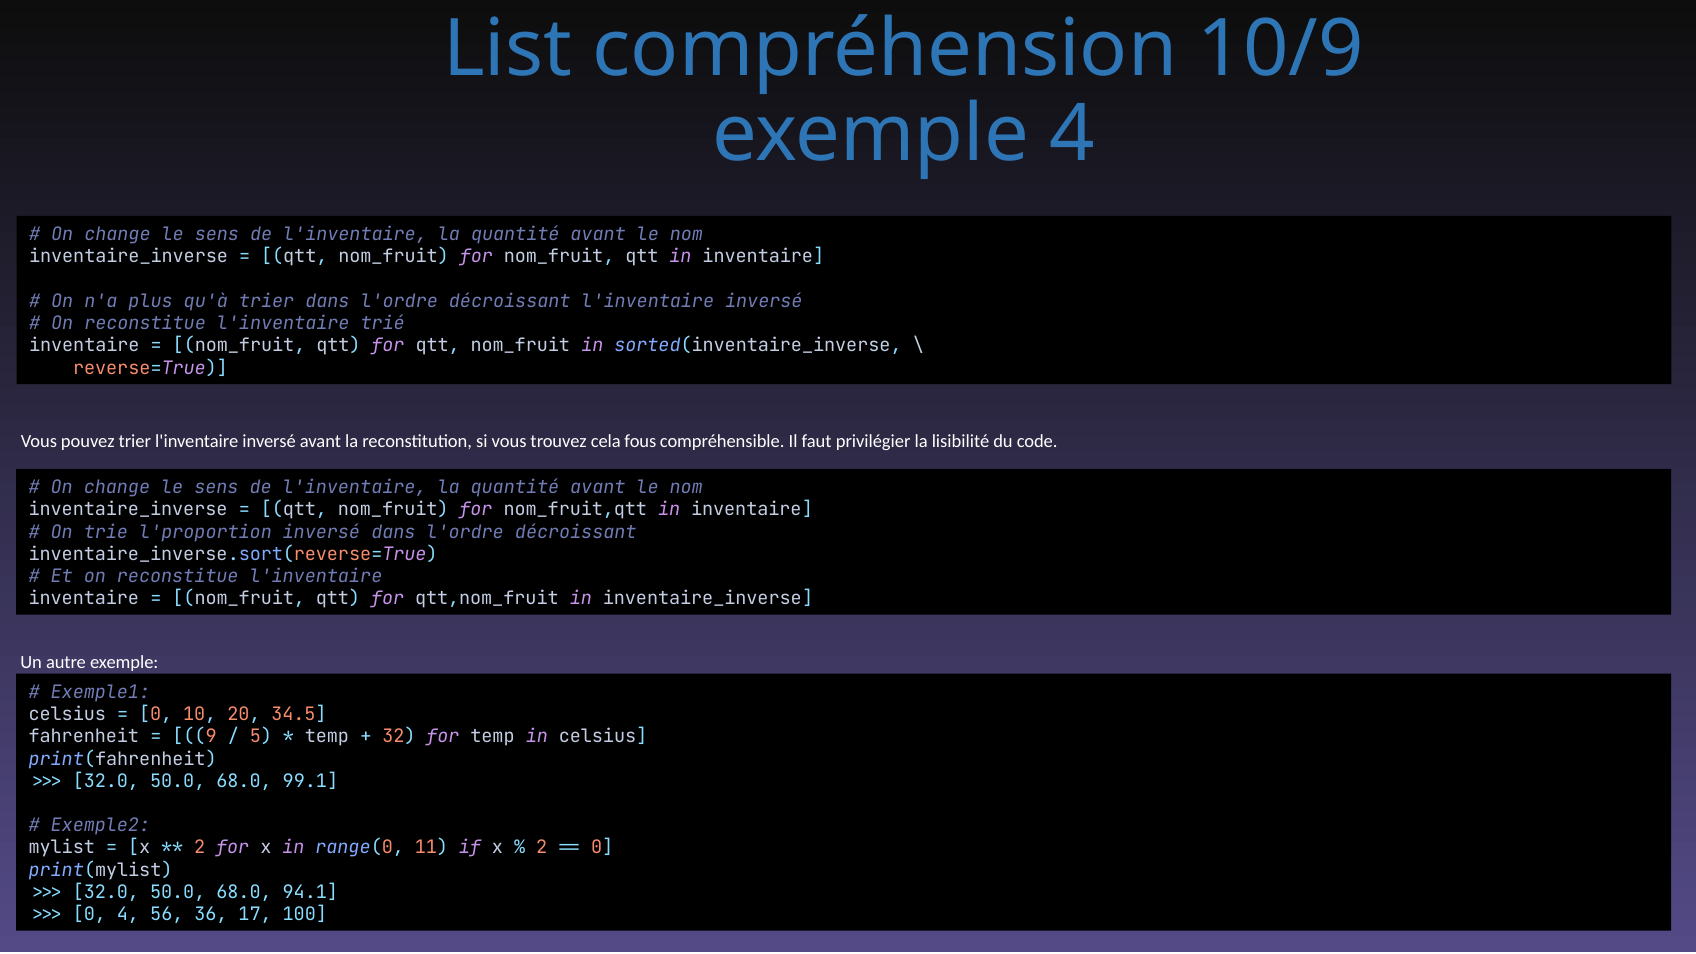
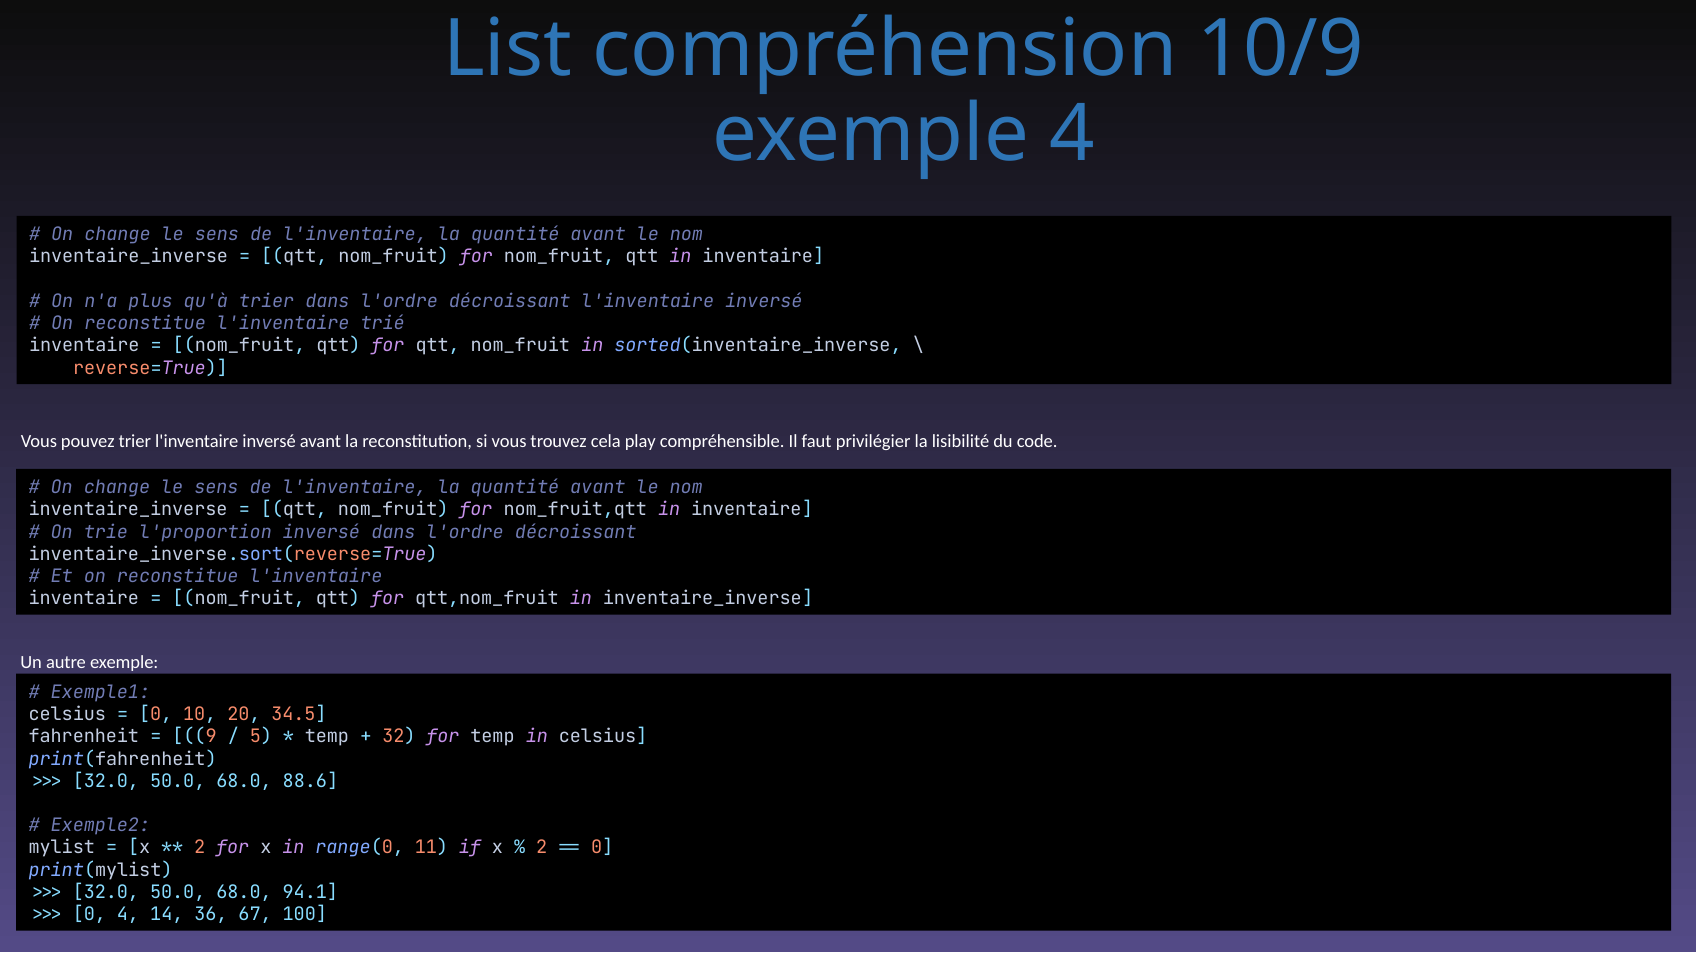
fous: fous -> play
99.1: 99.1 -> 88.6
56: 56 -> 14
17: 17 -> 67
